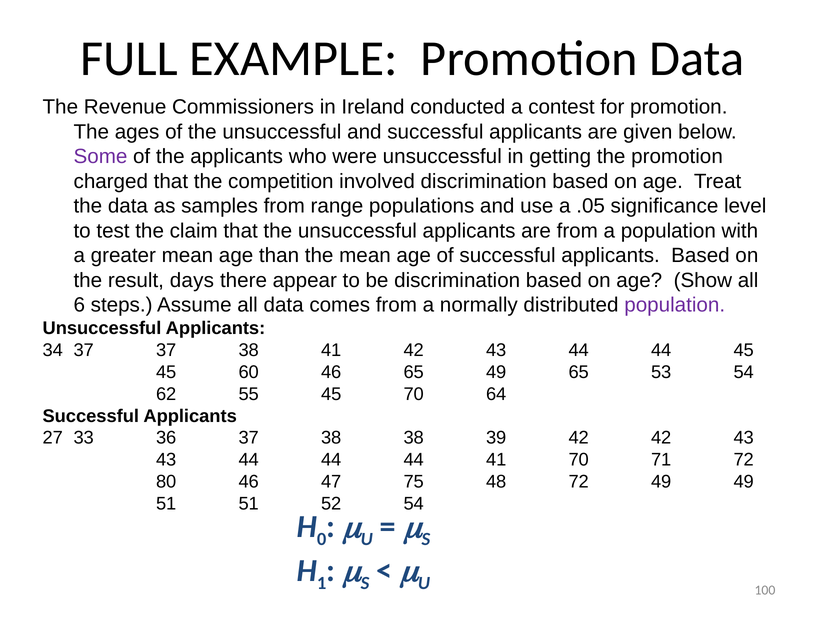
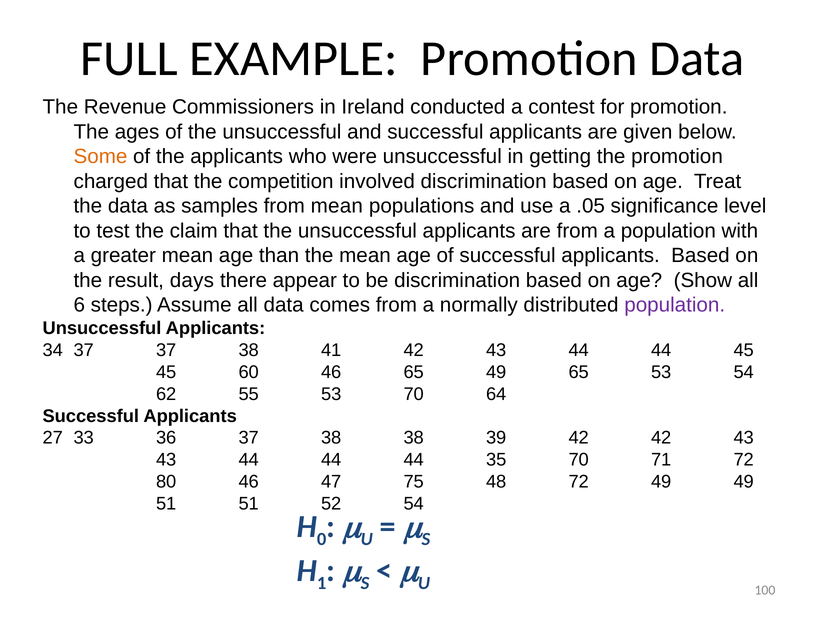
Some colour: purple -> orange
from range: range -> mean
55 45: 45 -> 53
44 41: 41 -> 35
